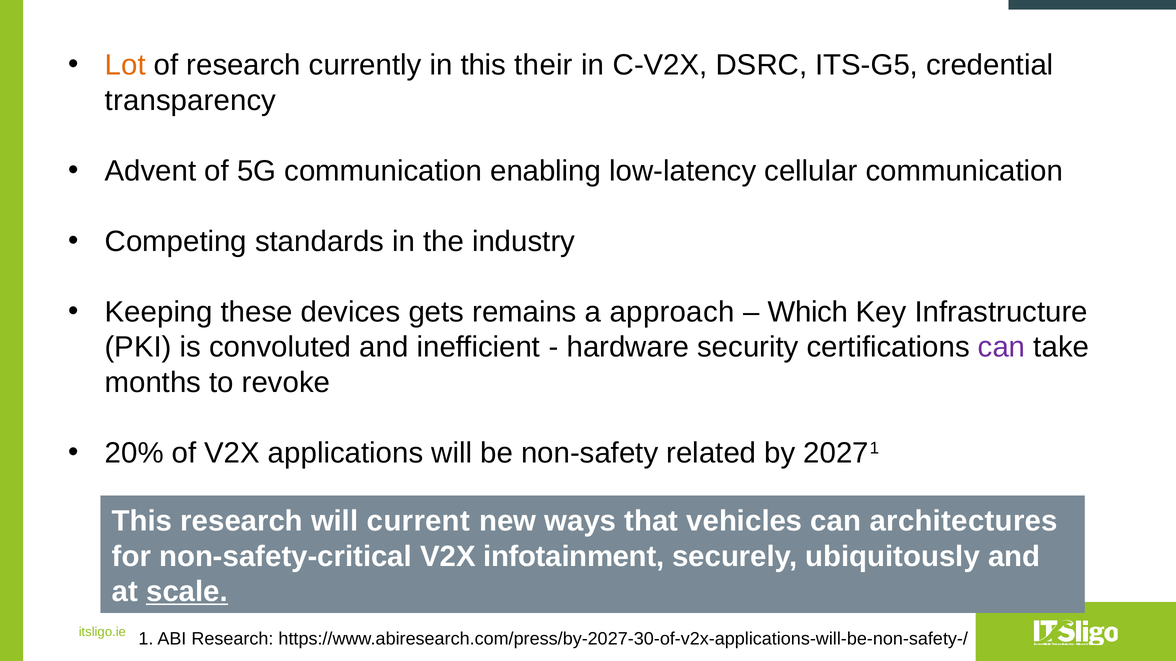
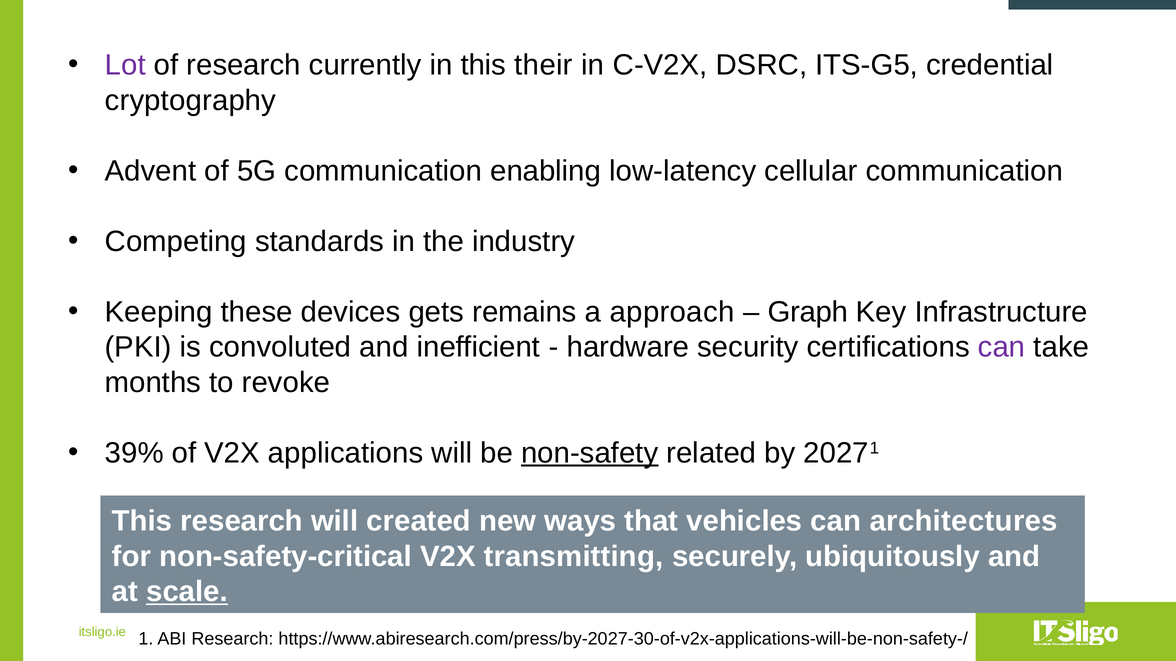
Lot colour: orange -> purple
transparency: transparency -> cryptography
Which: Which -> Graph
20%: 20% -> 39%
non-safety underline: none -> present
current: current -> created
infotainment: infotainment -> transmitting
